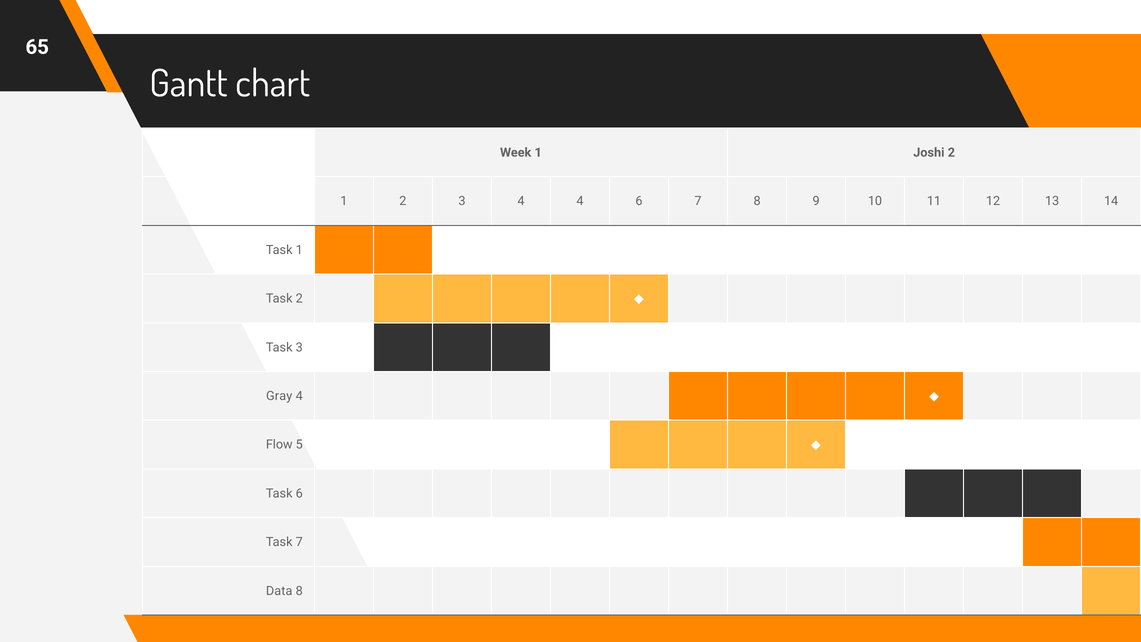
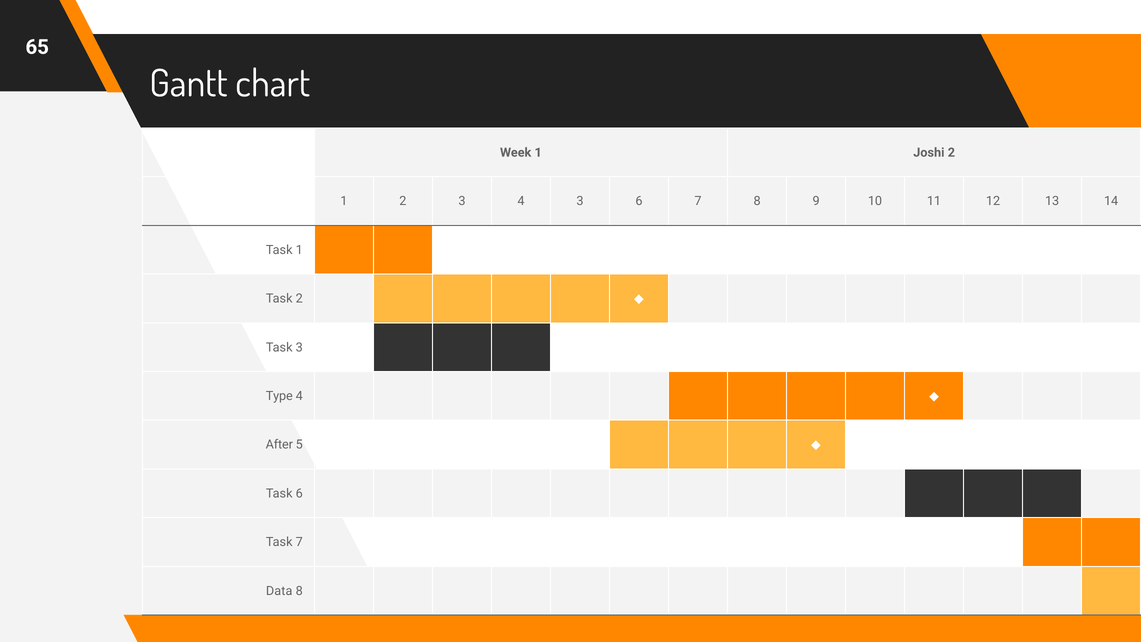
4 4: 4 -> 3
Gray: Gray -> Type
Flow: Flow -> After
